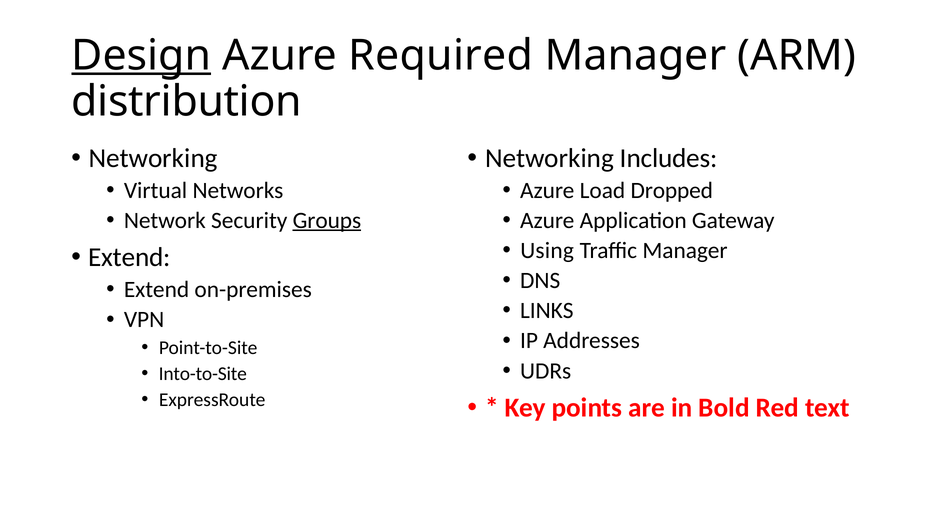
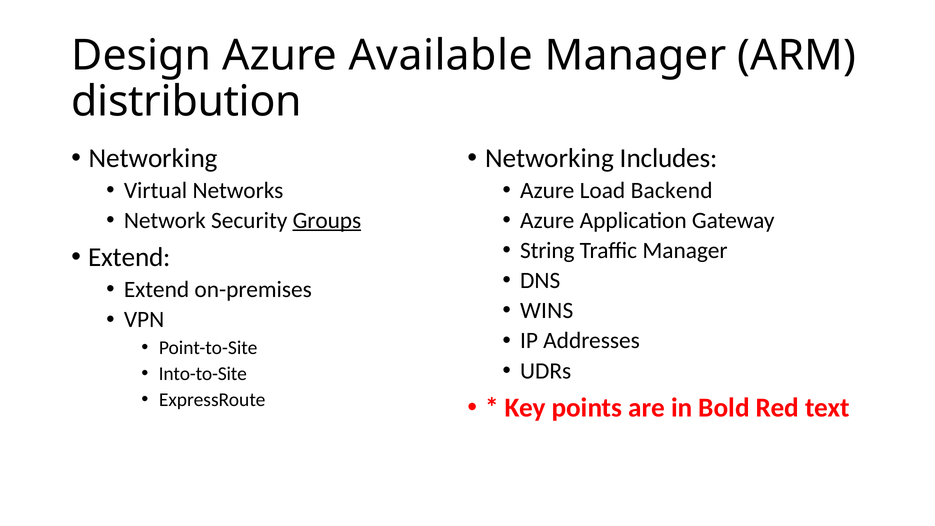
Design underline: present -> none
Required: Required -> Available
Dropped: Dropped -> Backend
Using: Using -> String
LINKS: LINKS -> WINS
